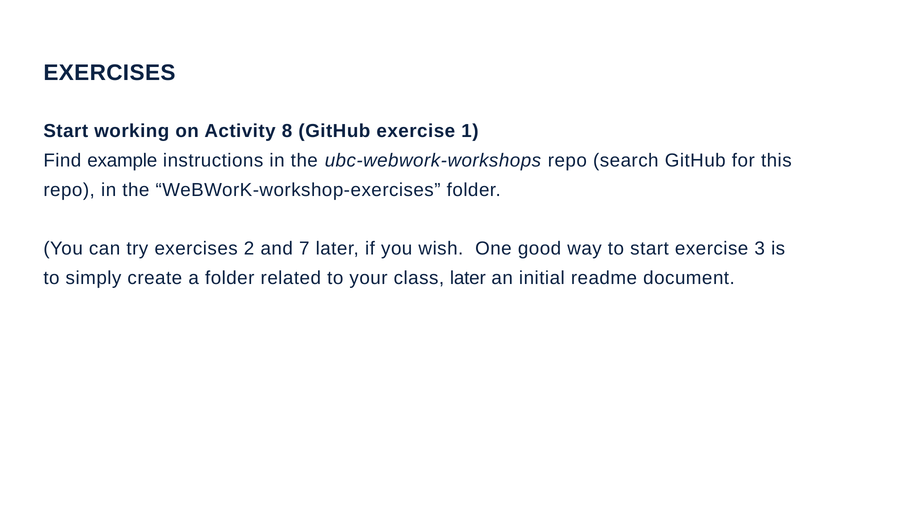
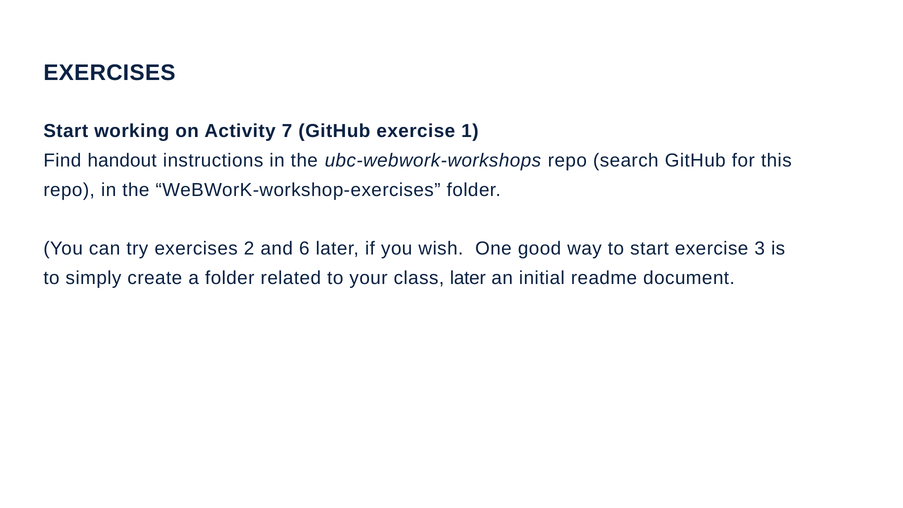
8: 8 -> 7
example: example -> handout
7: 7 -> 6
